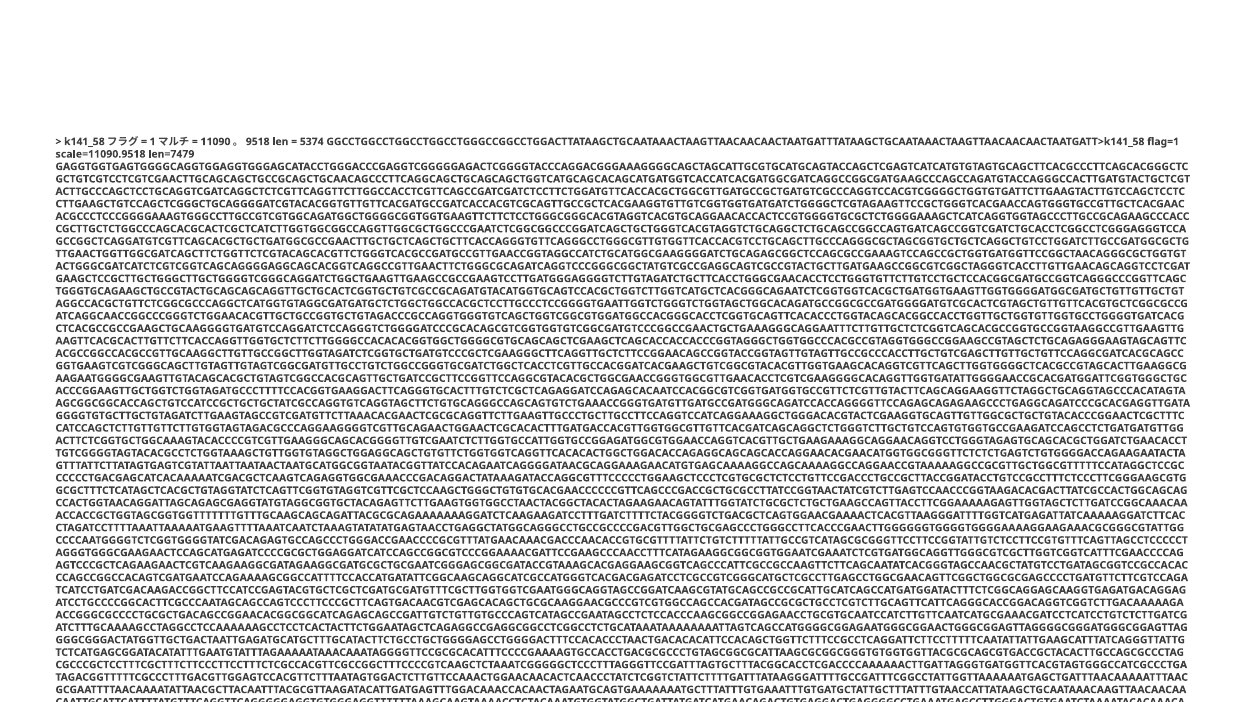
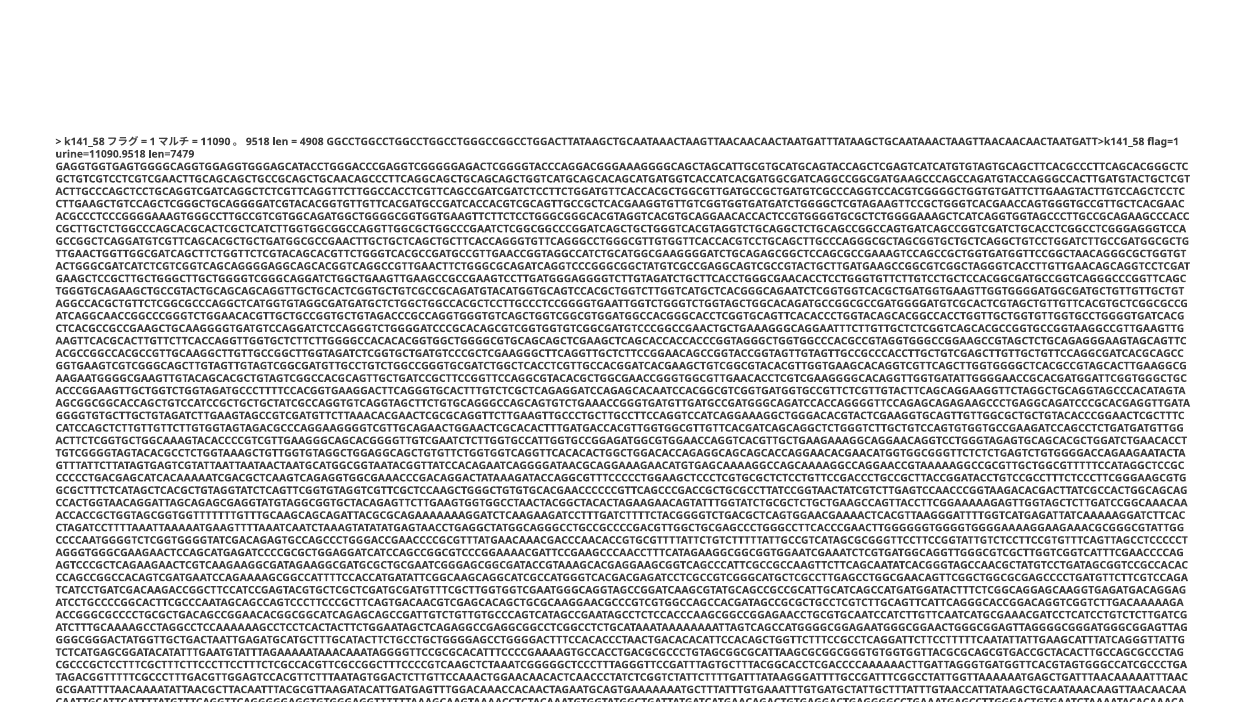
5374: 5374 -> 4908
scale=11090.9518: scale=11090.9518 -> urine=11090.9518
